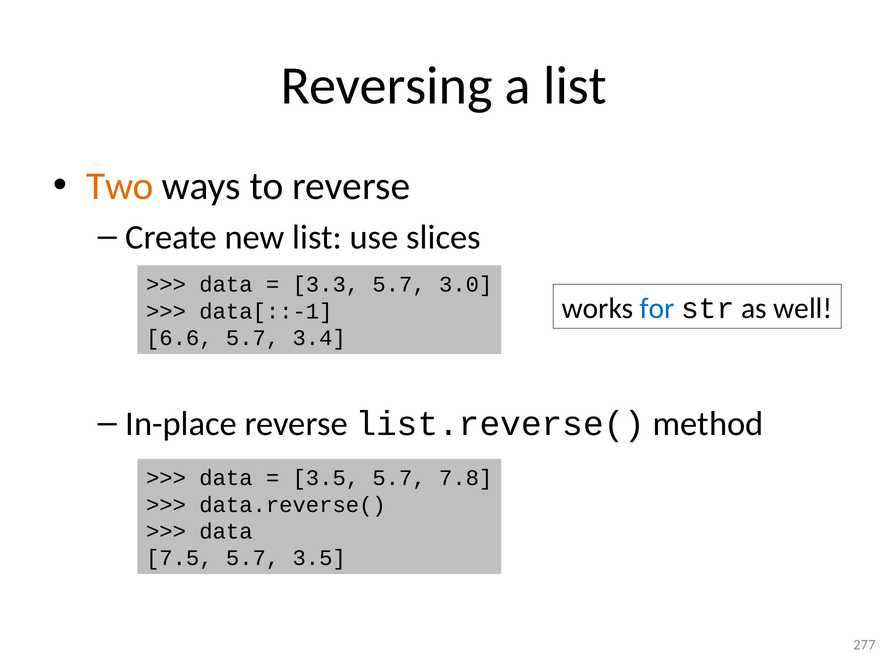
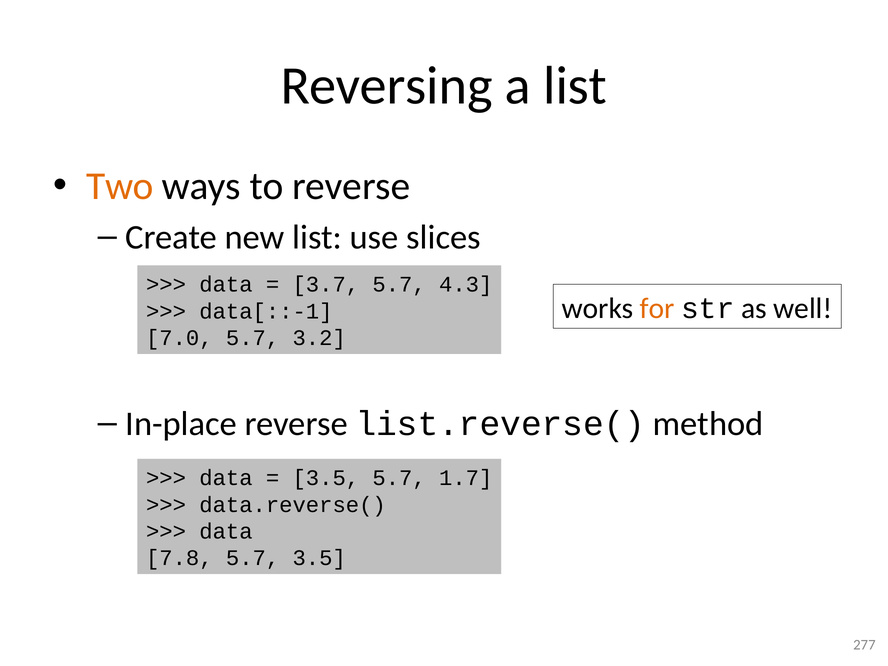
3.3: 3.3 -> 3.7
3.0: 3.0 -> 4.3
for colour: blue -> orange
6.6: 6.6 -> 7.0
3.4: 3.4 -> 3.2
7.8: 7.8 -> 1.7
7.5: 7.5 -> 7.8
